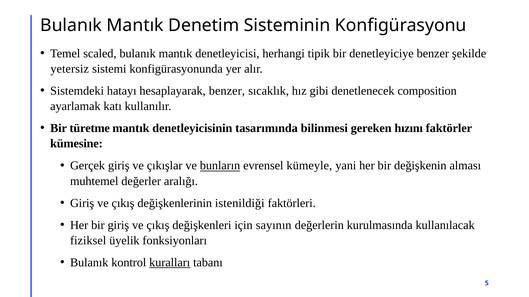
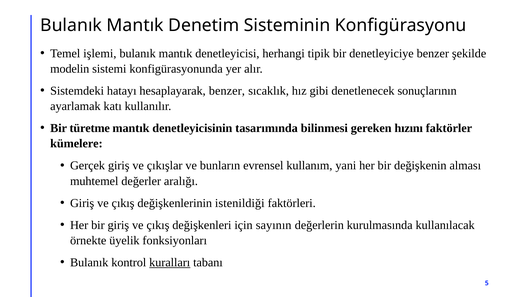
scaled: scaled -> işlemi
yetersiz: yetersiz -> modelin
composition: composition -> sonuçlarının
kümesine: kümesine -> kümelere
bunların underline: present -> none
kümeyle: kümeyle -> kullanım
fiziksel: fiziksel -> örnekte
